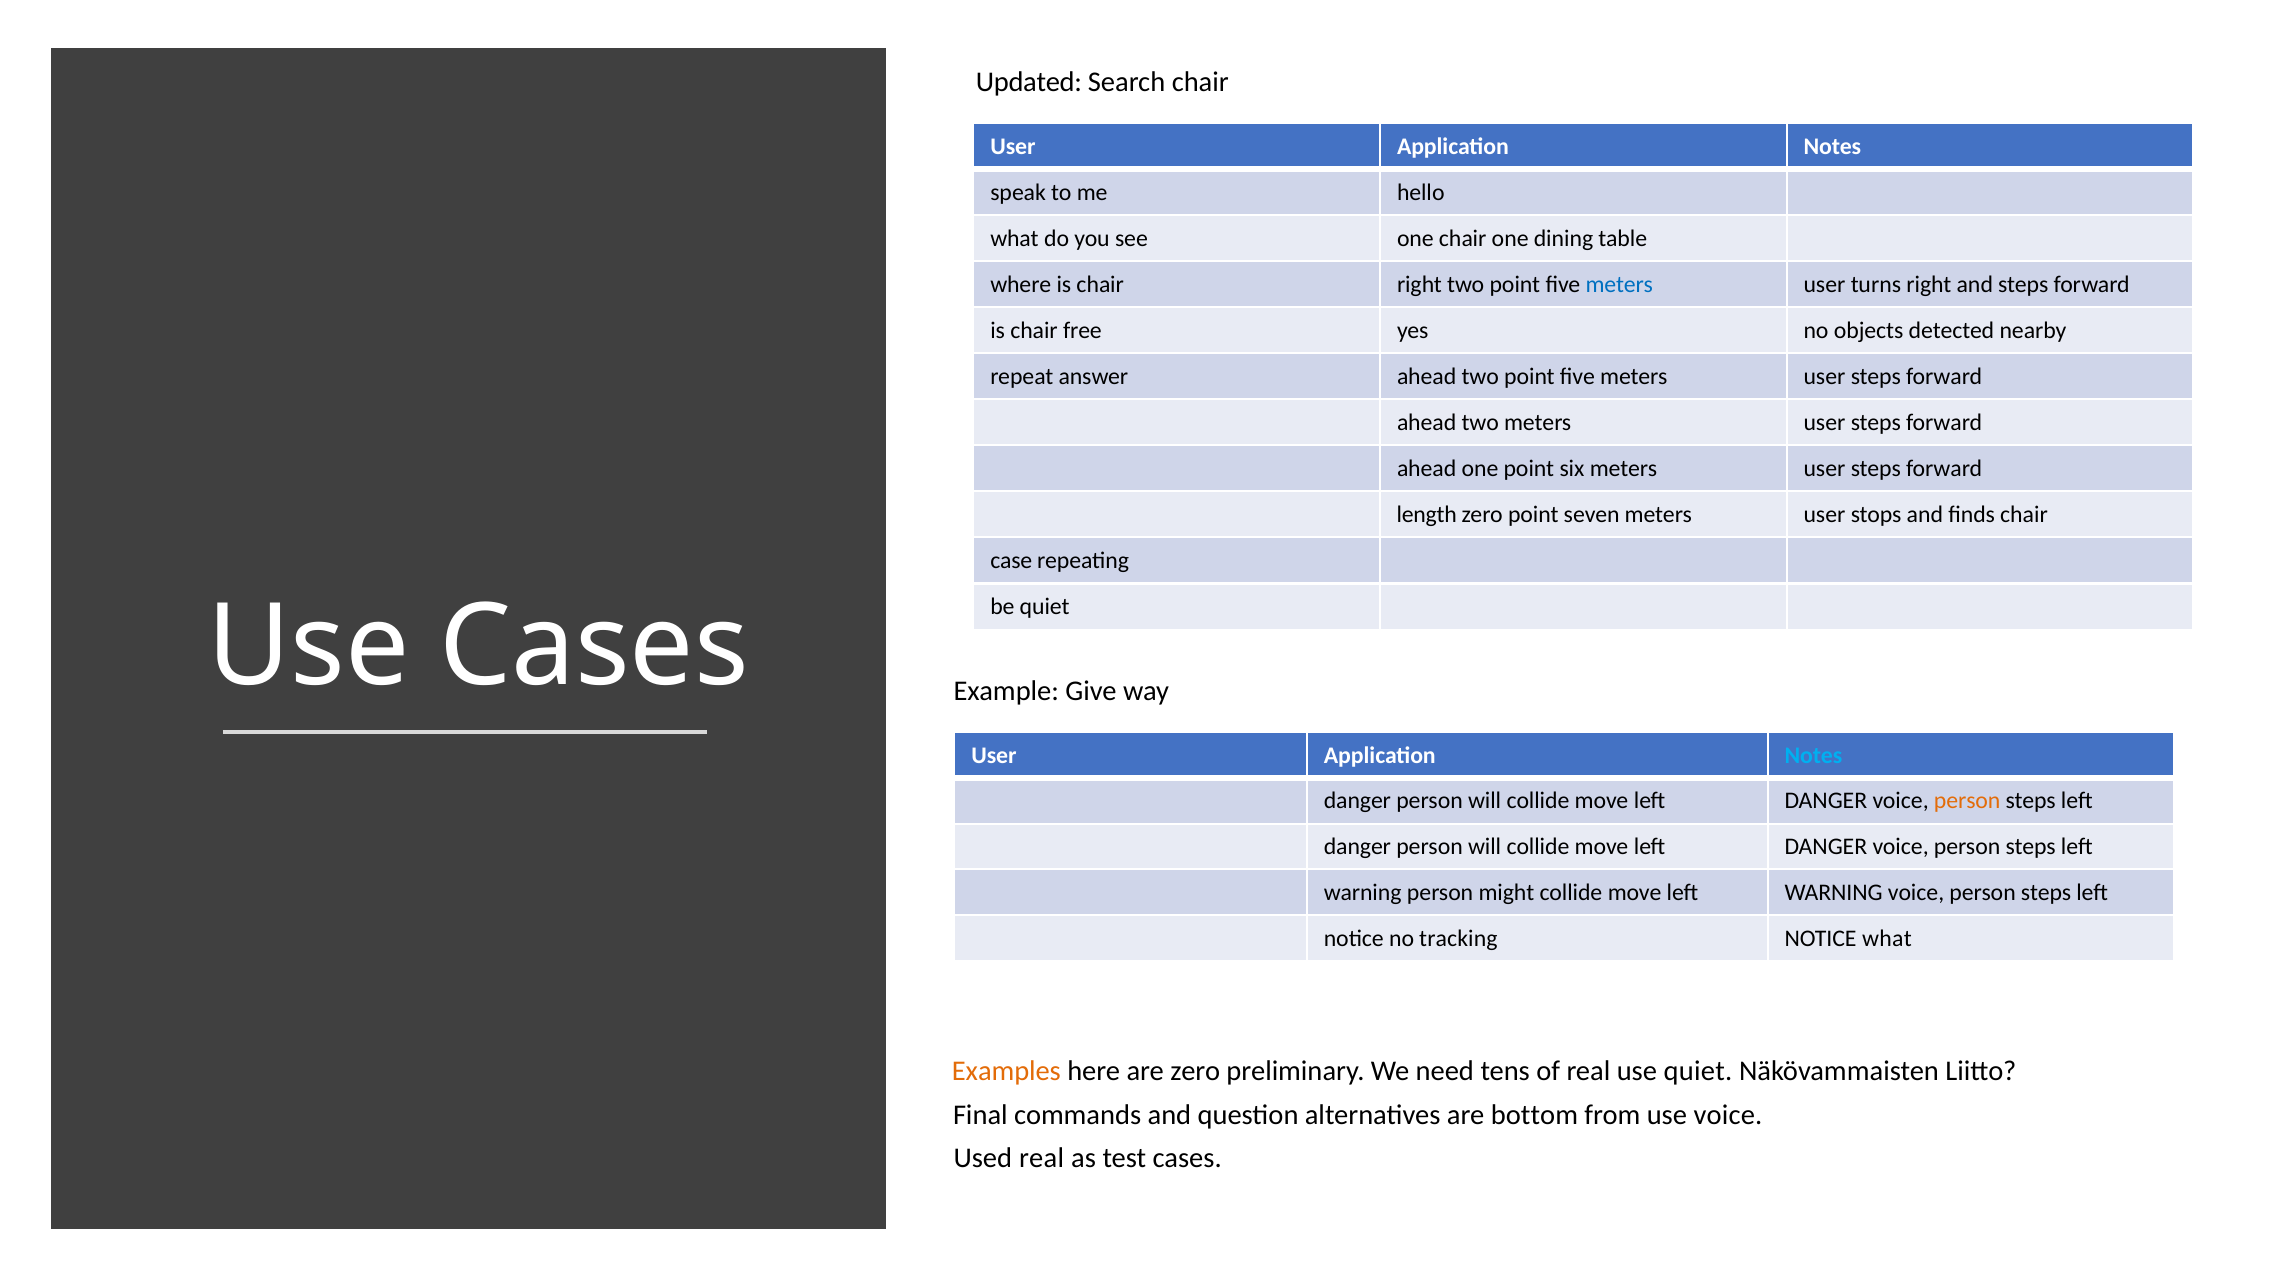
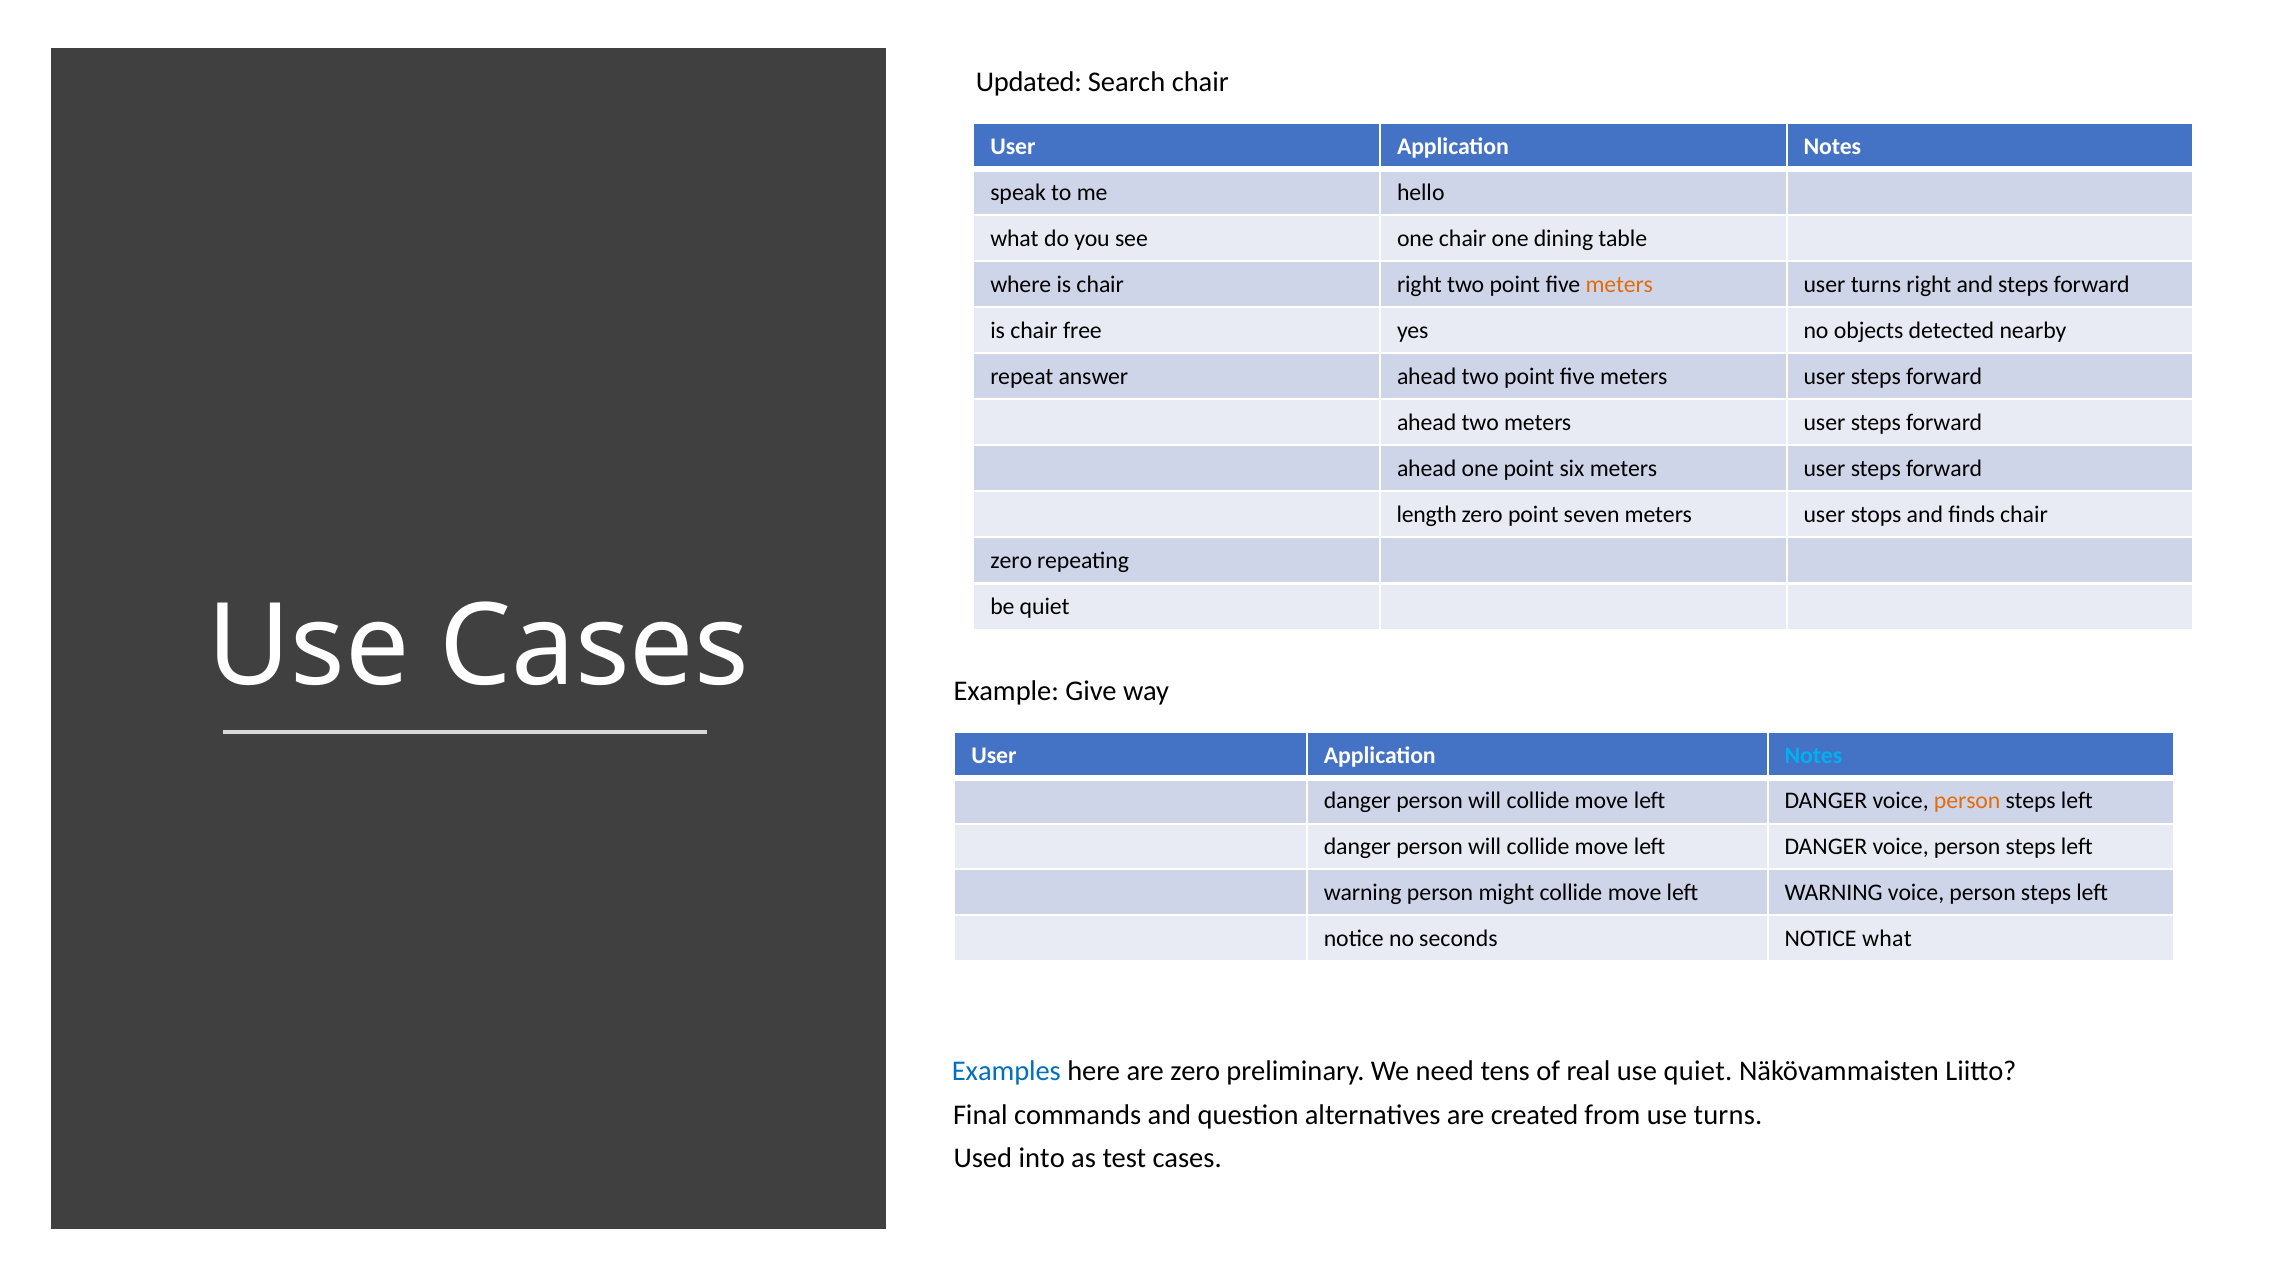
meters at (1619, 285) colour: blue -> orange
case at (1011, 561): case -> zero
tracking: tracking -> seconds
Examples colour: orange -> blue
bottom: bottom -> created
use voice: voice -> turns
Used real: real -> into
